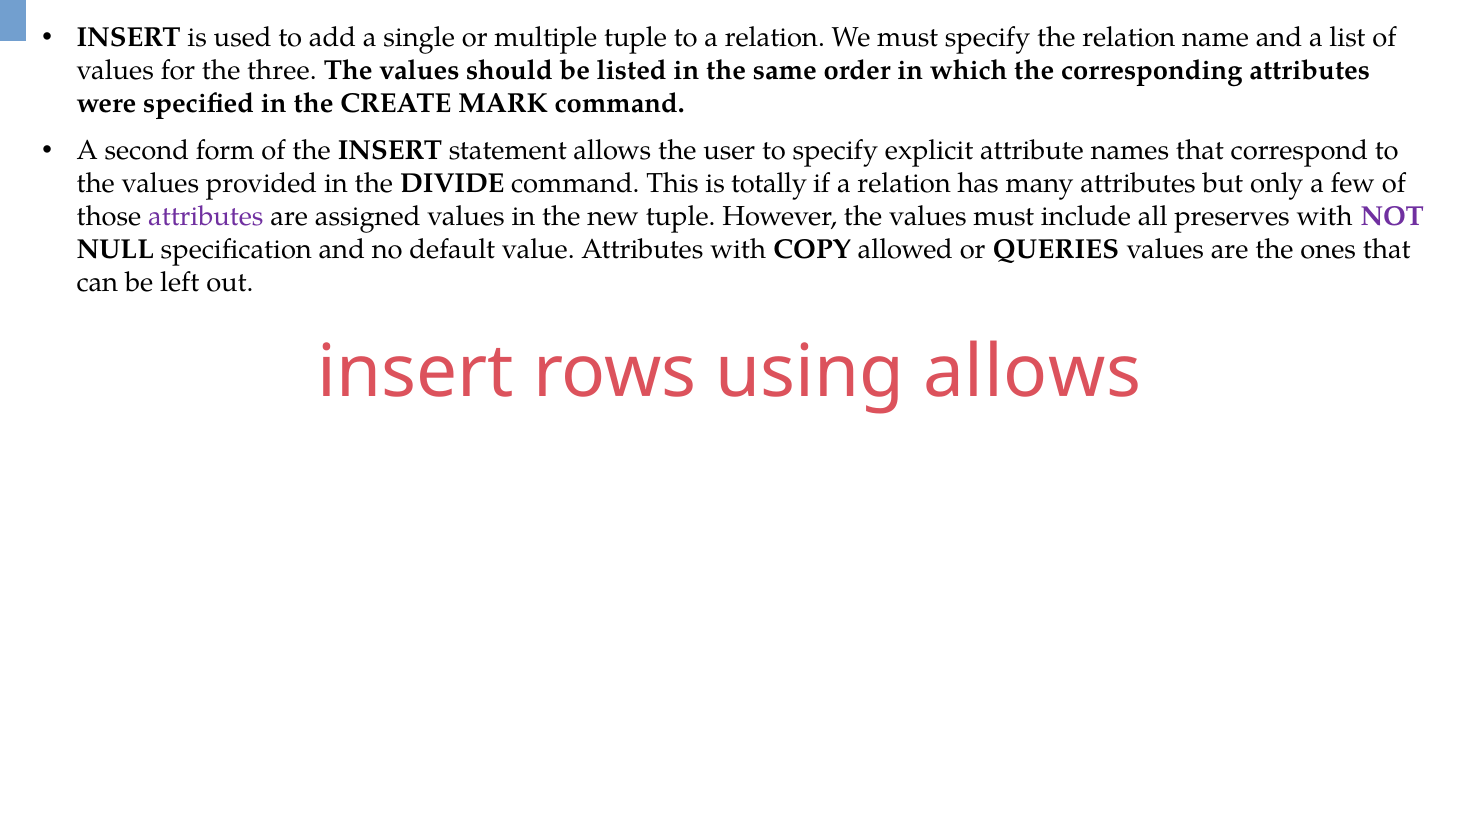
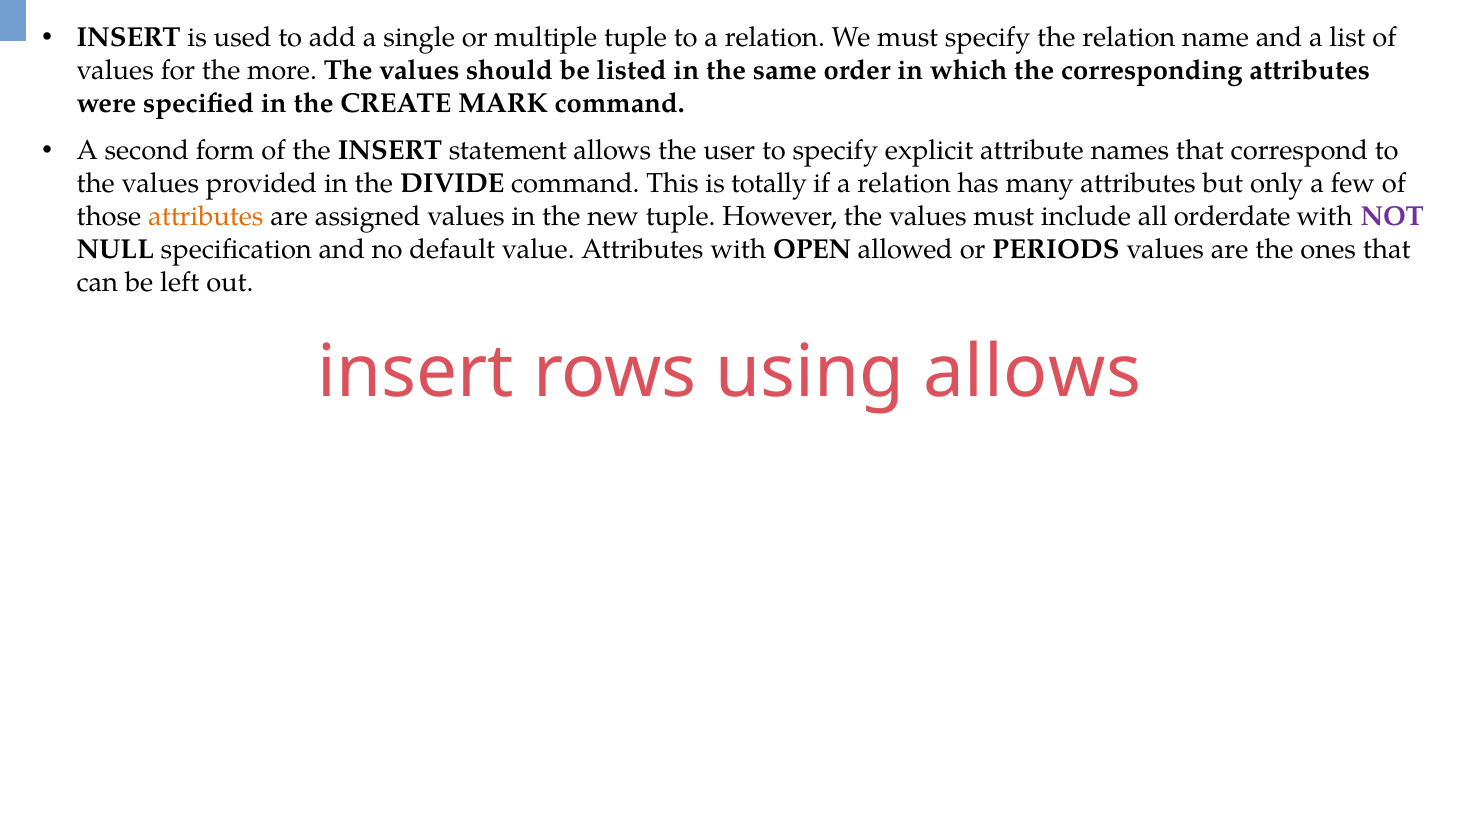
three: three -> more
attributes at (206, 216) colour: purple -> orange
preserves: preserves -> orderdate
COPY: COPY -> OPEN
QUERIES: QUERIES -> PERIODS
